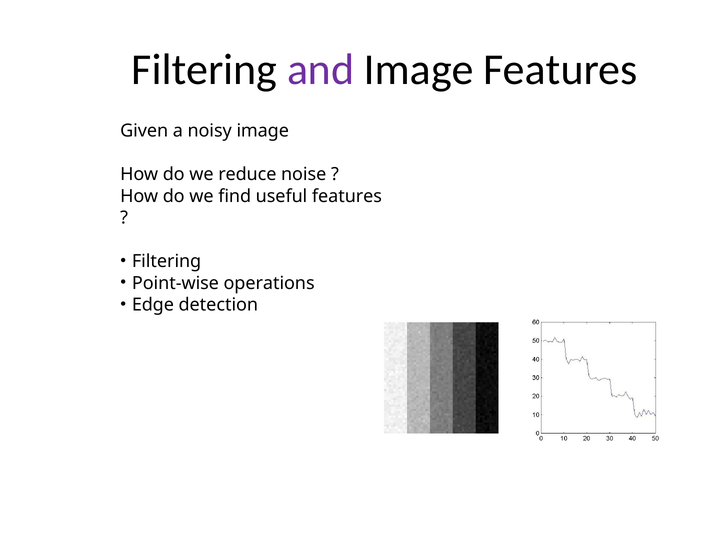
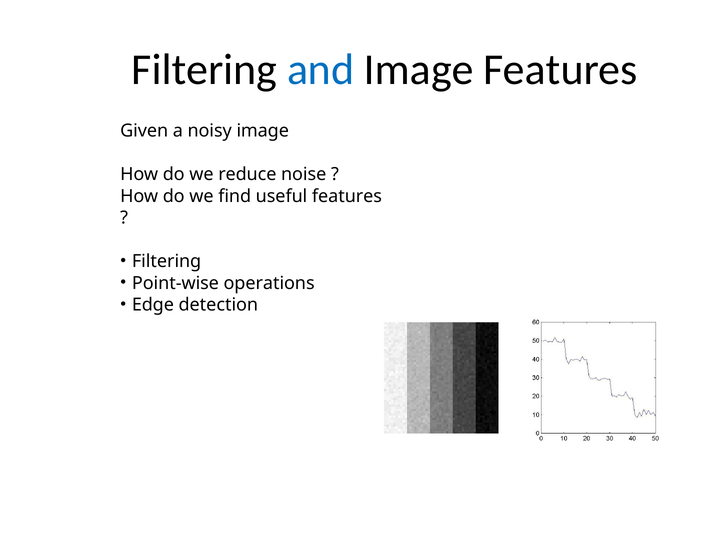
and colour: purple -> blue
